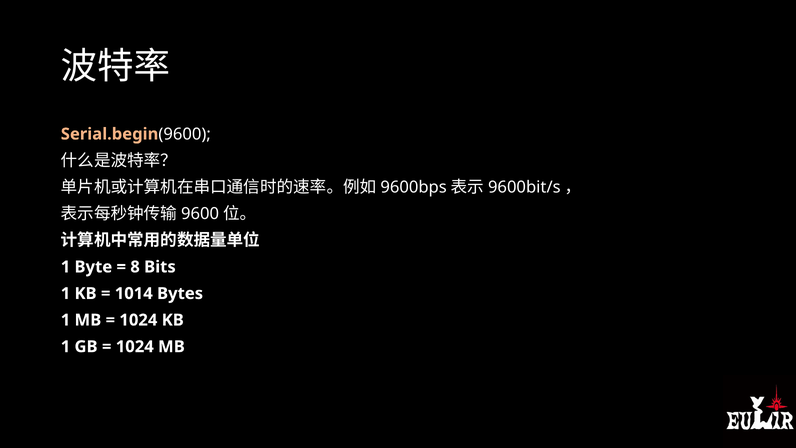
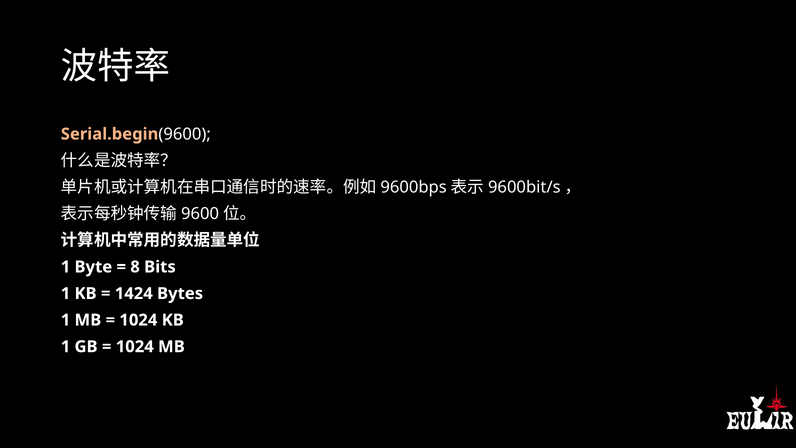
1014: 1014 -> 1424
